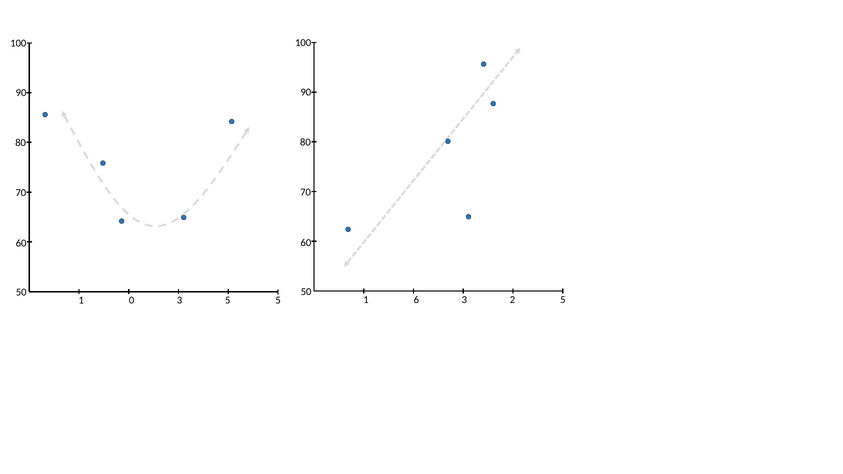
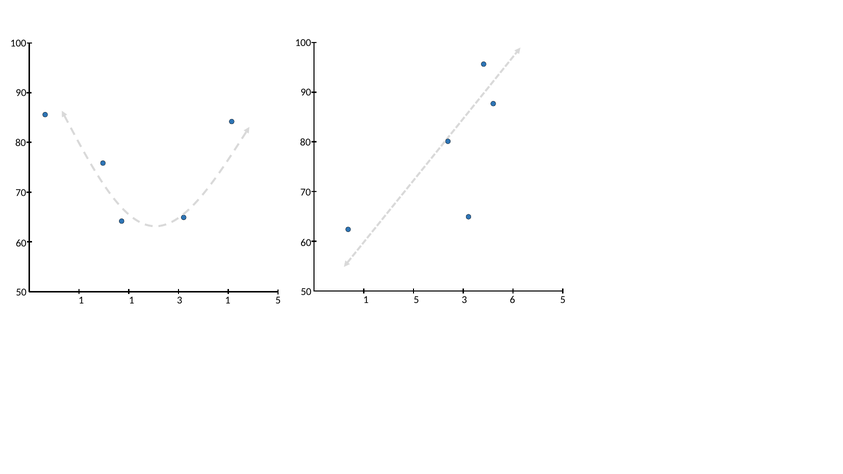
6 at (416, 300): 6 -> 5
2: 2 -> 6
1 0: 0 -> 1
3 5: 5 -> 1
